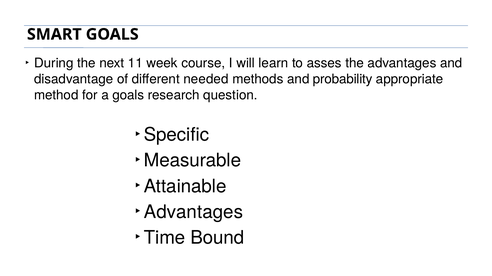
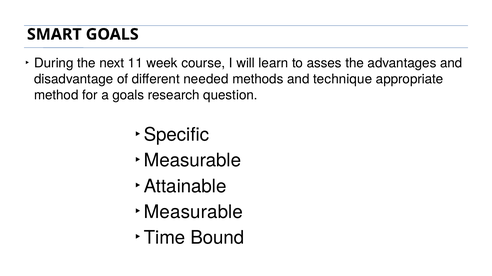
probability: probability -> technique
Advantages at (193, 212): Advantages -> Measurable
